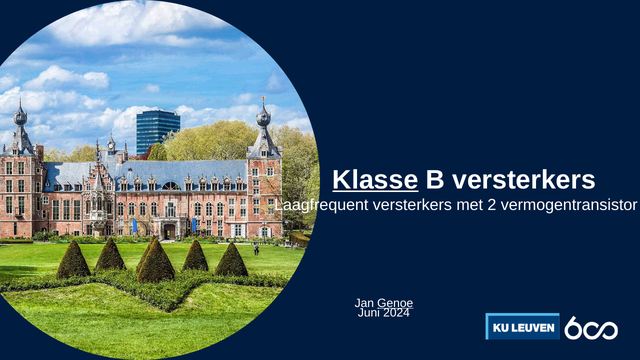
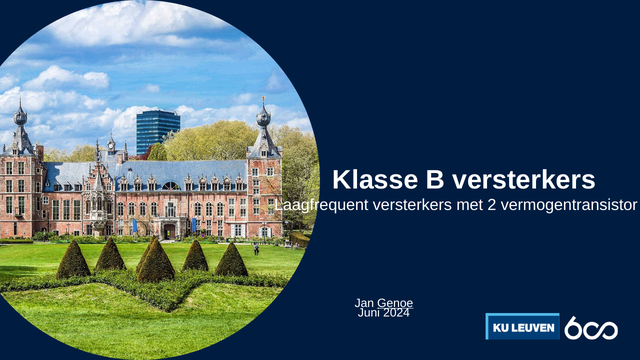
Klasse underline: present -> none
